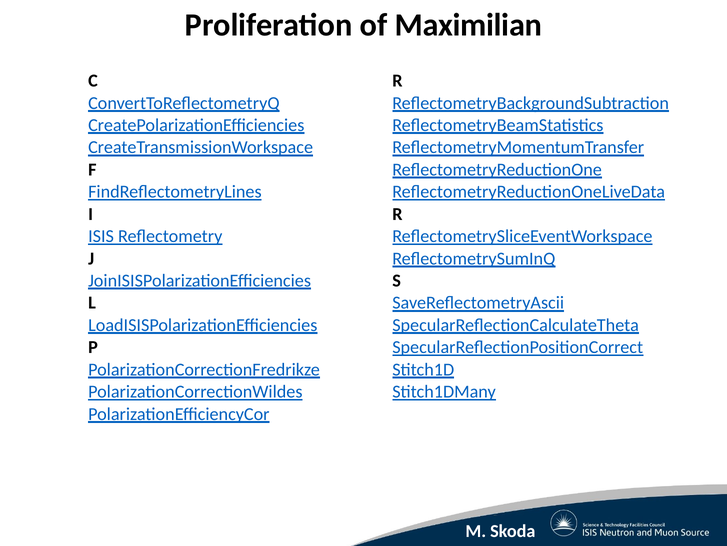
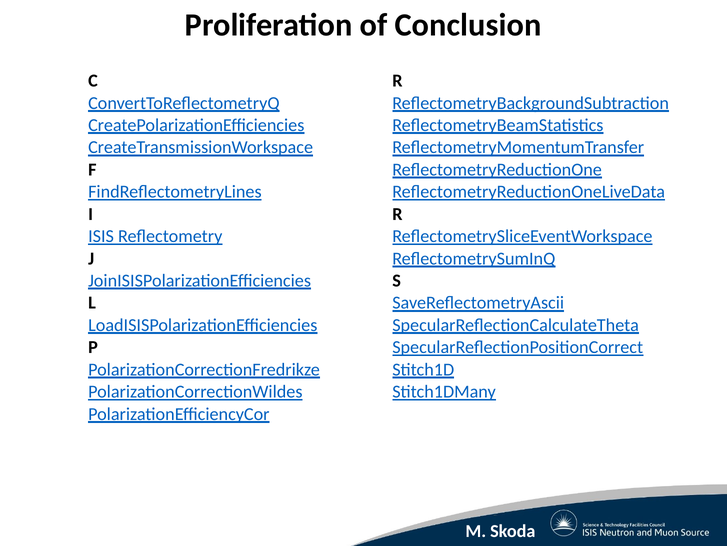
Maximilian: Maximilian -> Conclusion
